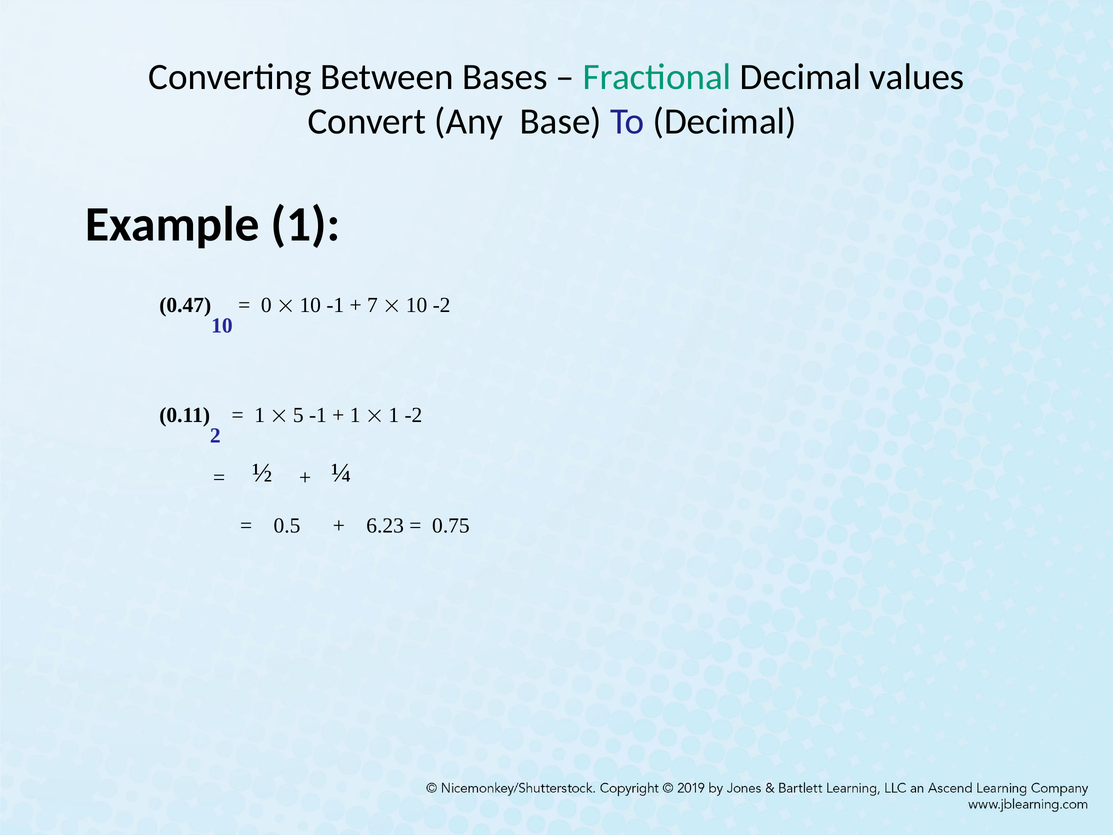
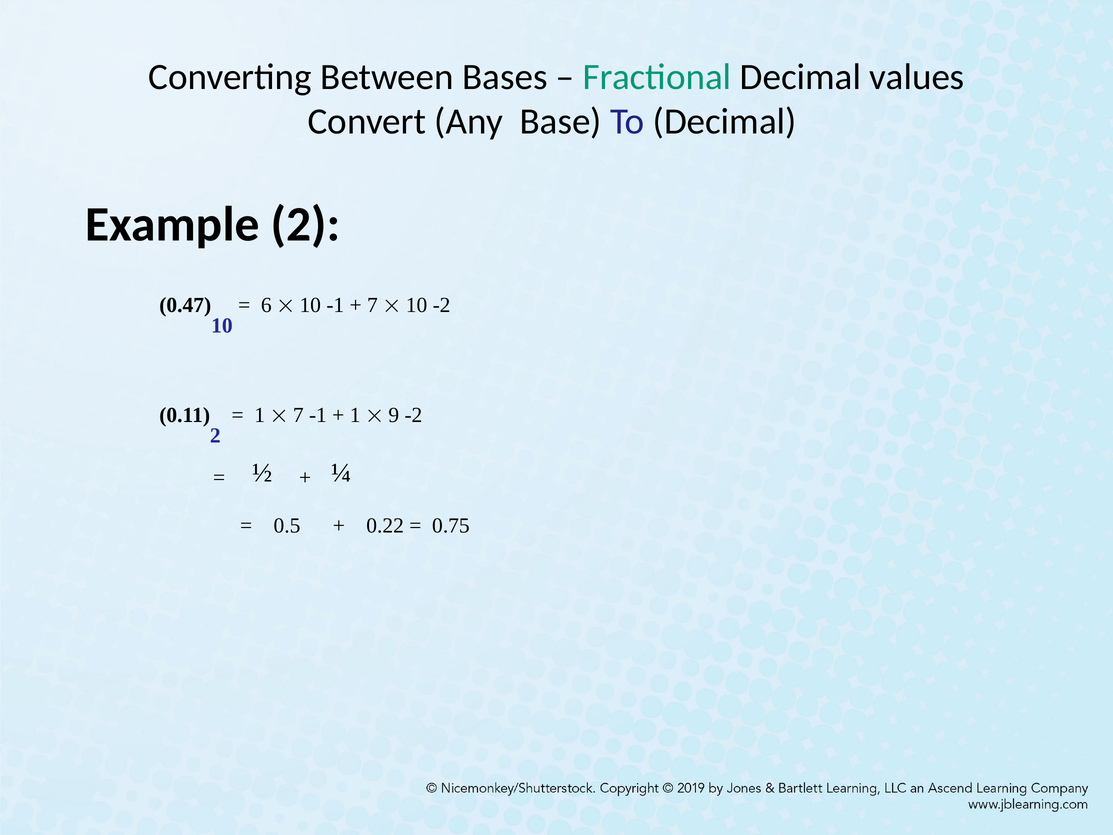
Example 1: 1 -> 2
0: 0 -> 6
5 at (298, 415): 5 -> 7
1 at (394, 415): 1 -> 9
6.23: 6.23 -> 0.22
